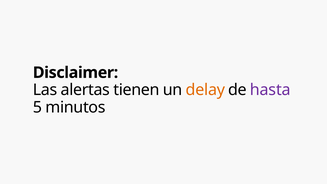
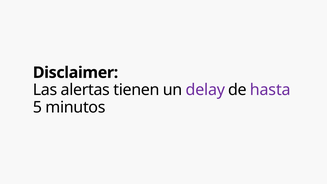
delay colour: orange -> purple
